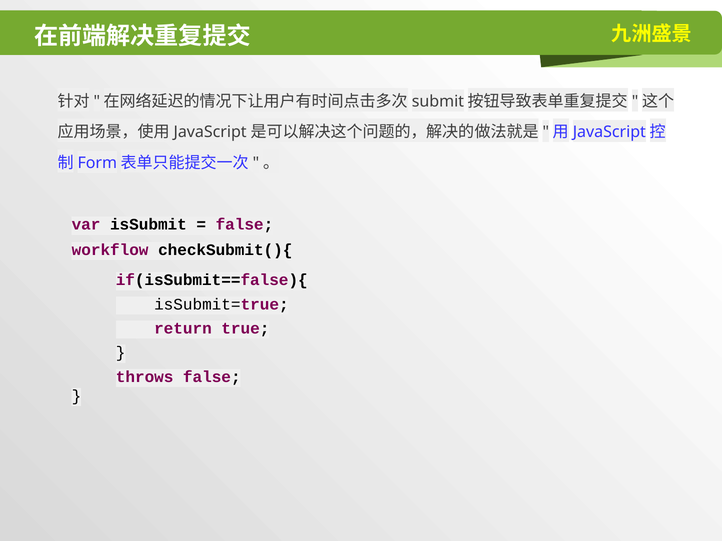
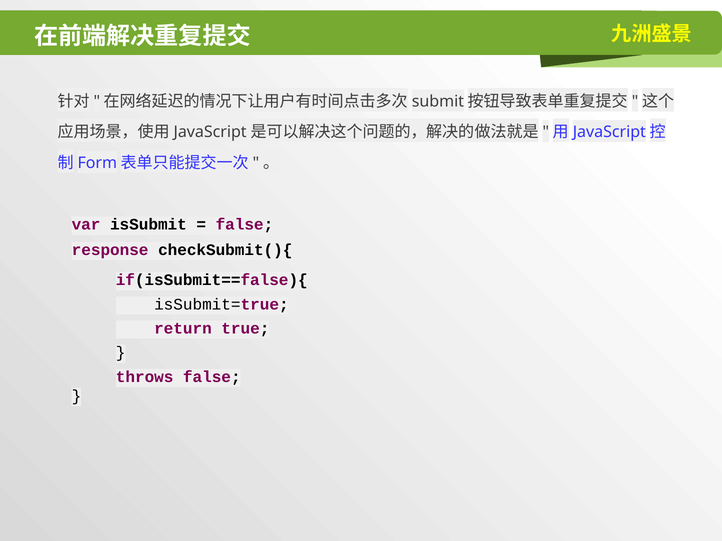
workflow: workflow -> response
